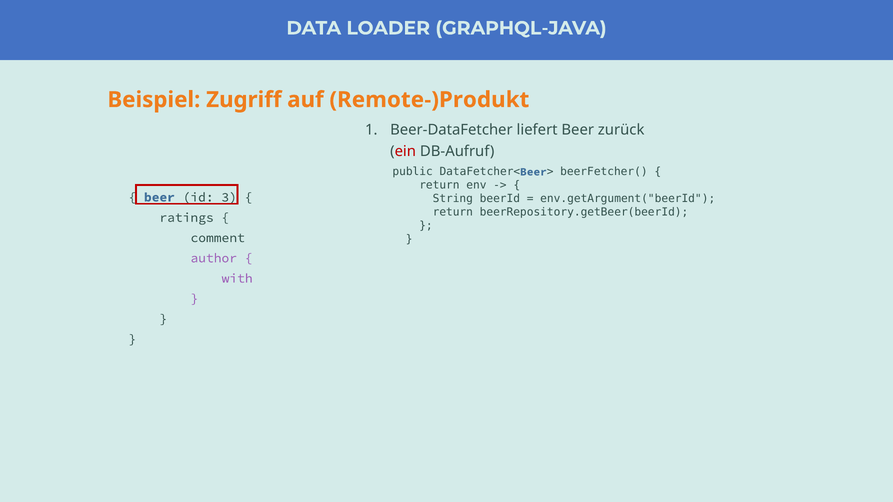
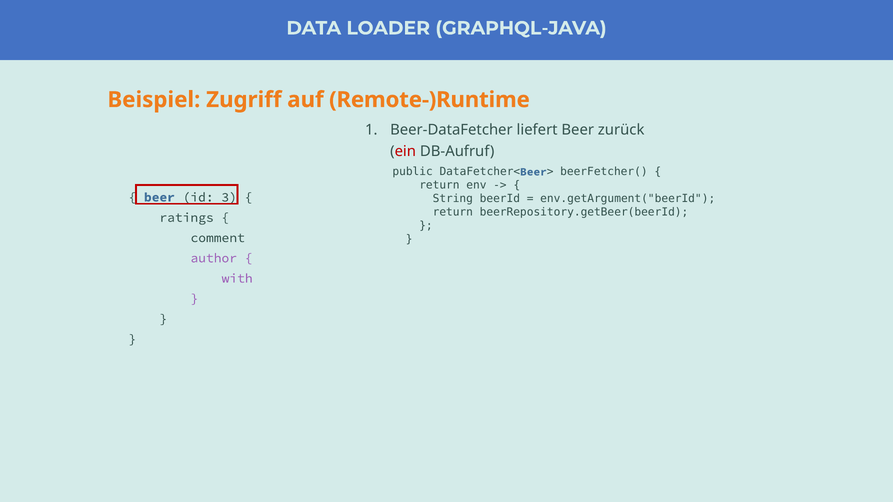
Remote-)Produkt: Remote-)Produkt -> Remote-)Runtime
